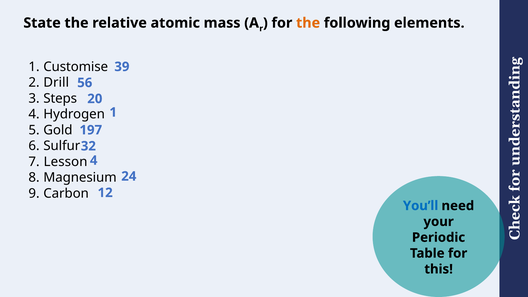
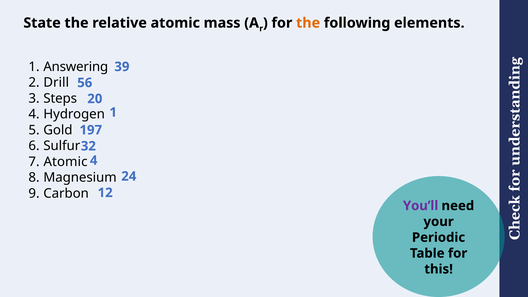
Customise: Customise -> Answering
Lesson at (66, 162): Lesson -> Atomic
You’ll colour: blue -> purple
